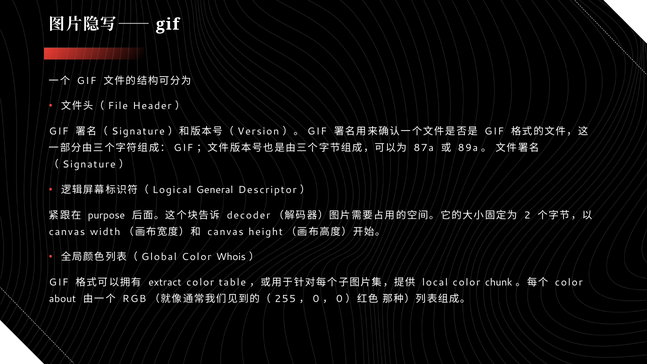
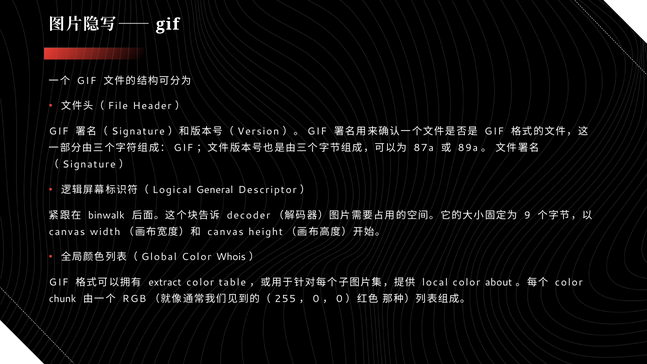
purpose: purpose -> binwalk
2: 2 -> 9
chunk: chunk -> about
about: about -> chunk
